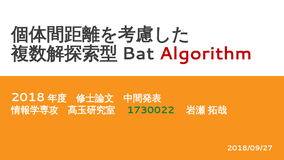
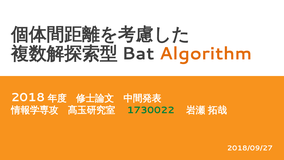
Algorithm colour: red -> orange
